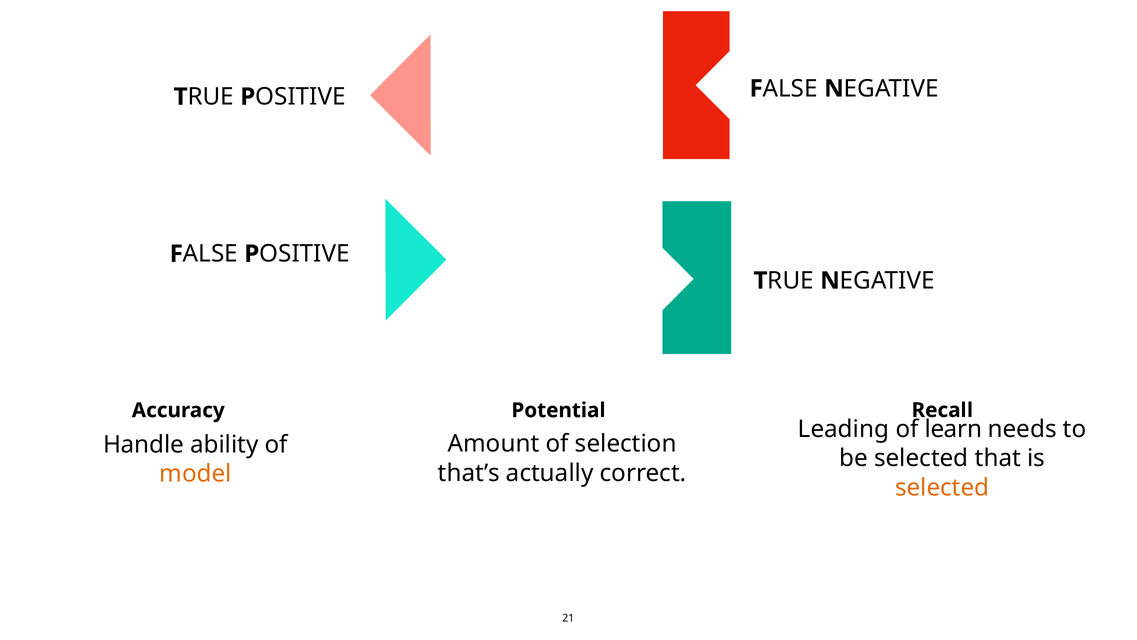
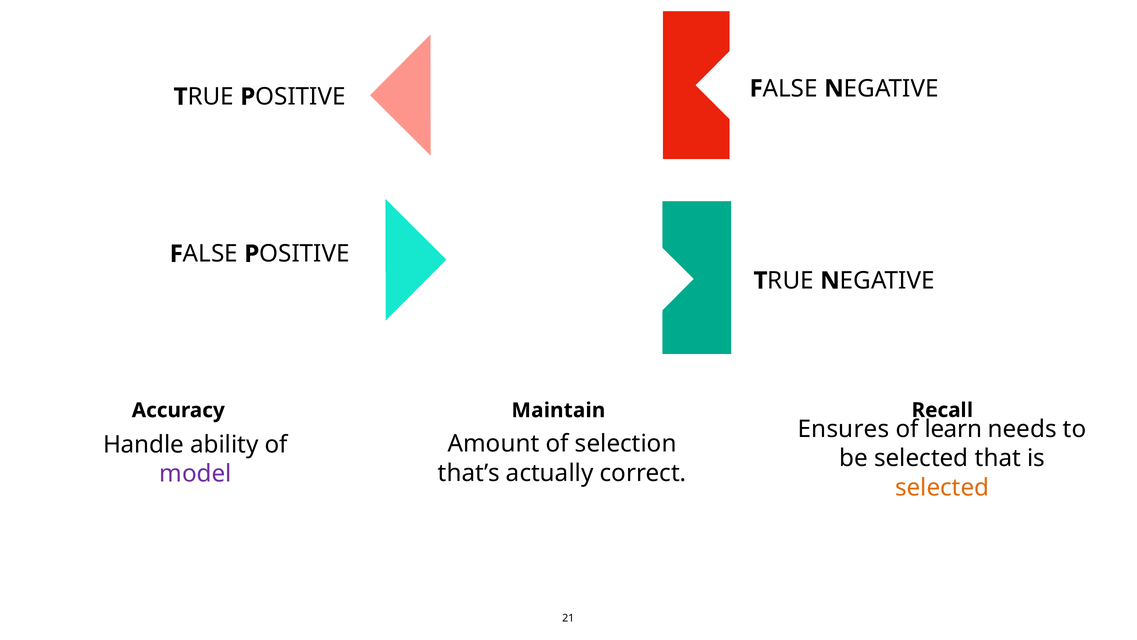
Potential: Potential -> Maintain
Leading: Leading -> Ensures
model colour: orange -> purple
